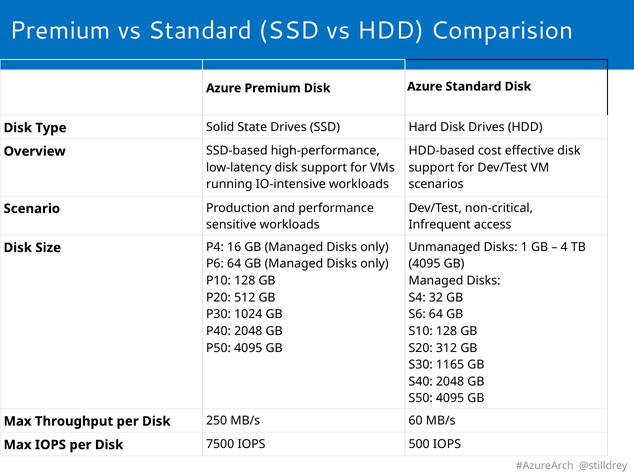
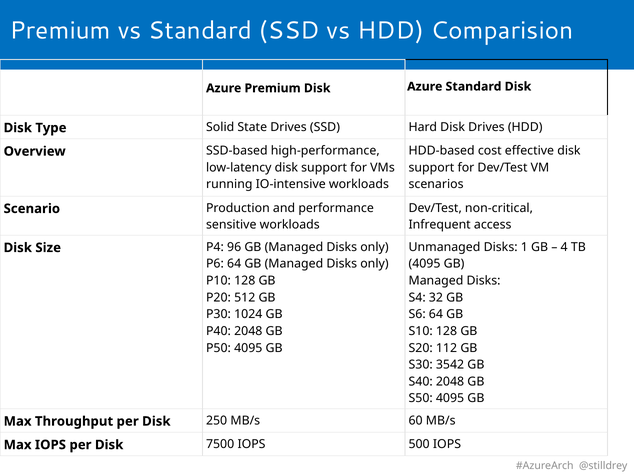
16: 16 -> 96
312: 312 -> 112
1165: 1165 -> 3542
